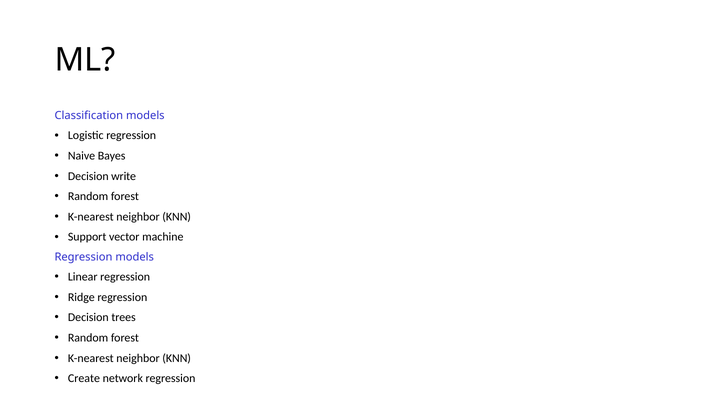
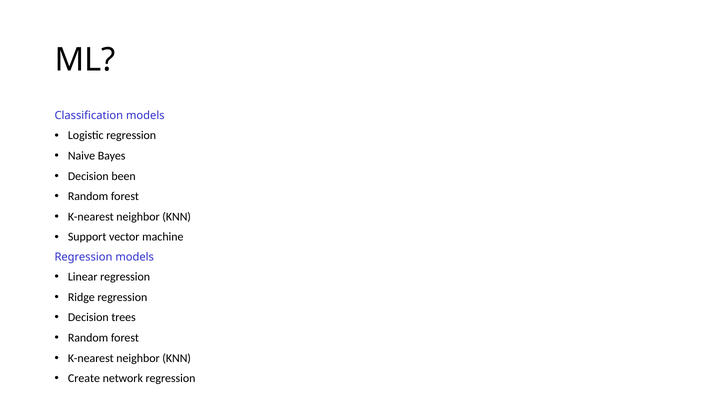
write: write -> been
